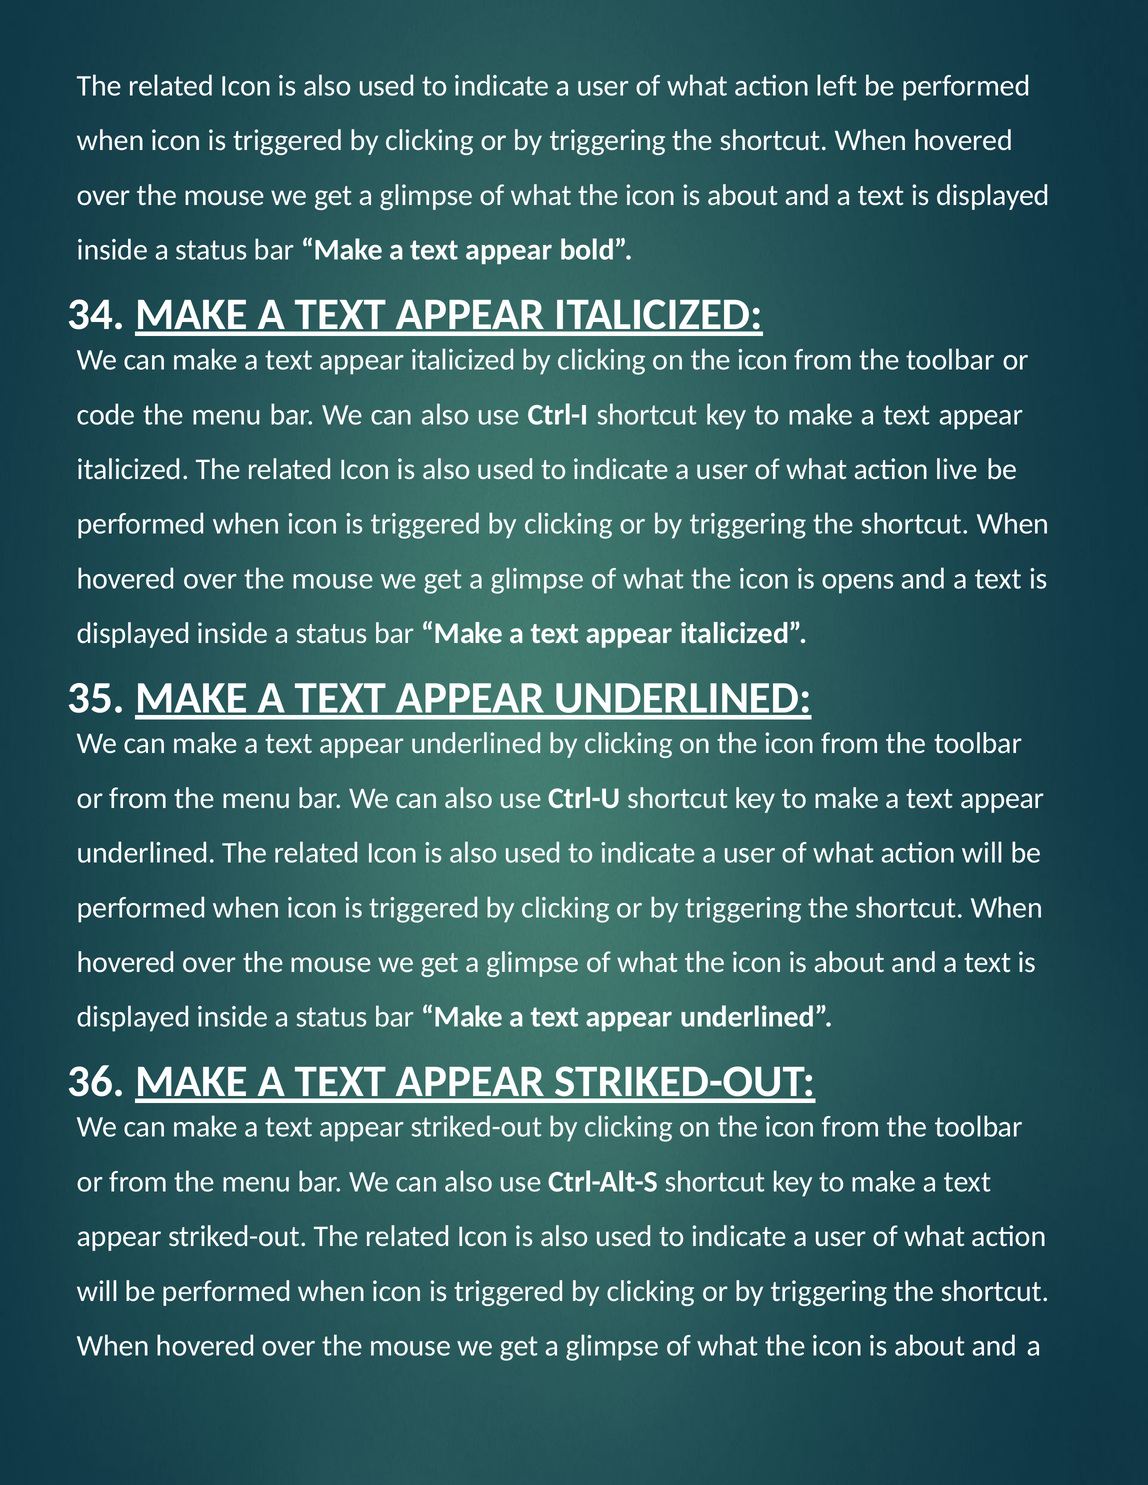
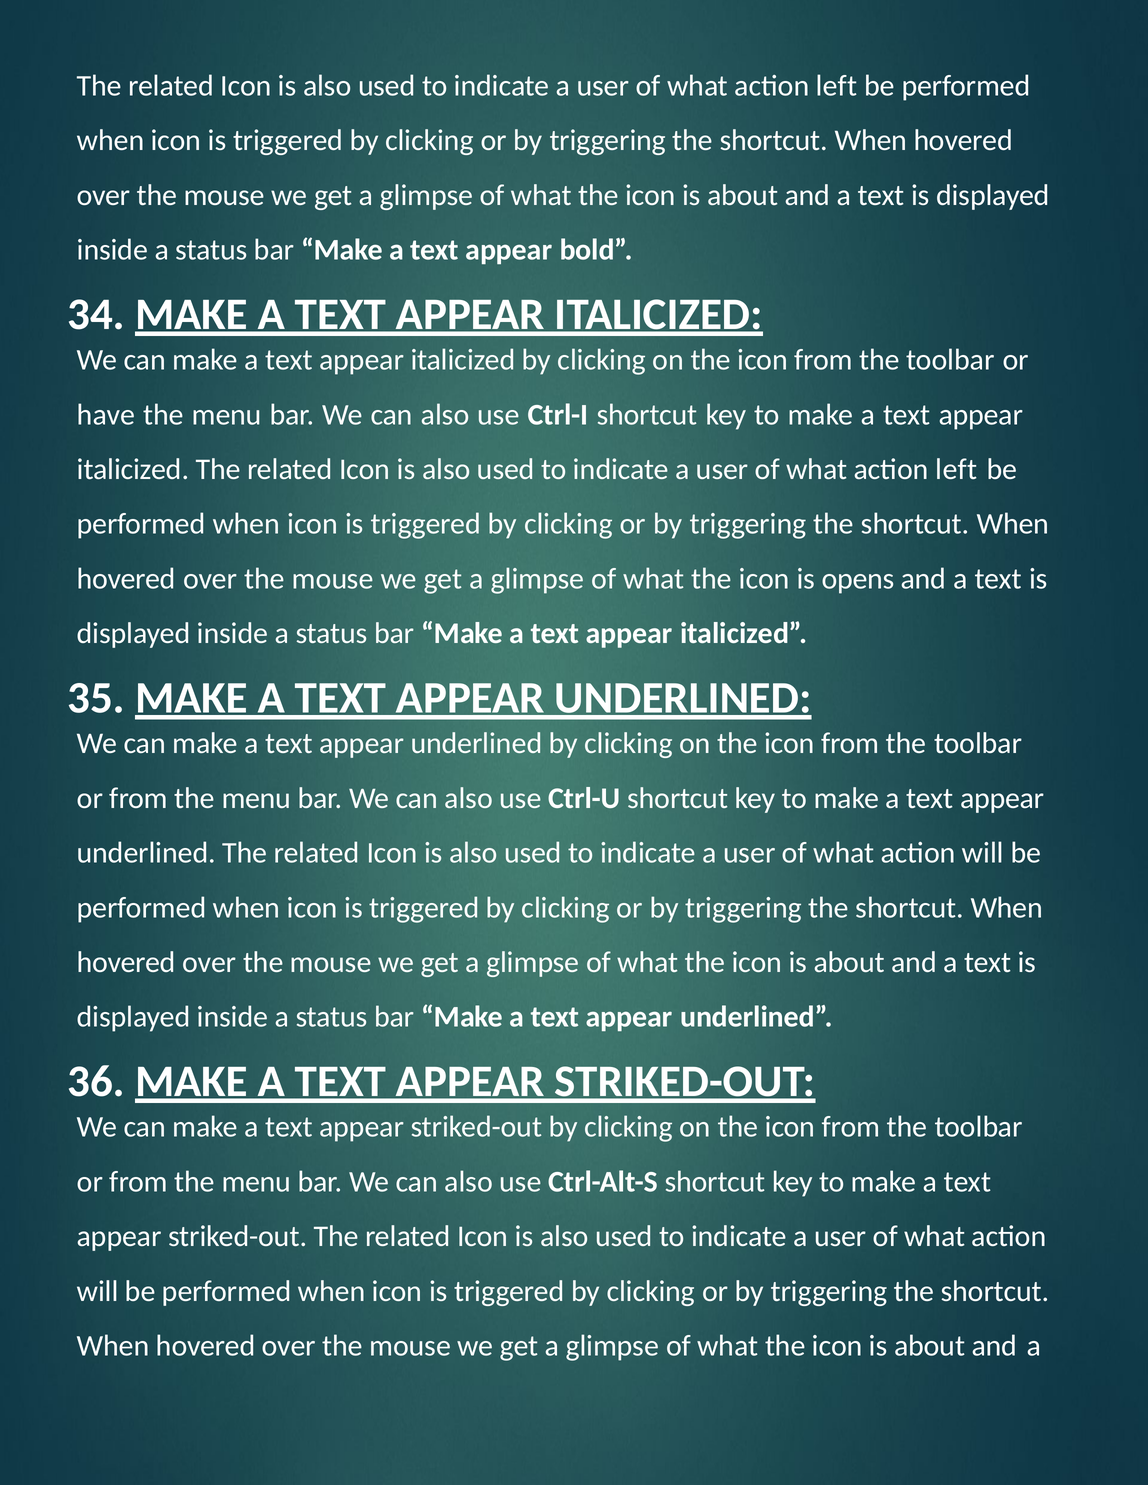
code: code -> have
live at (956, 470): live -> left
